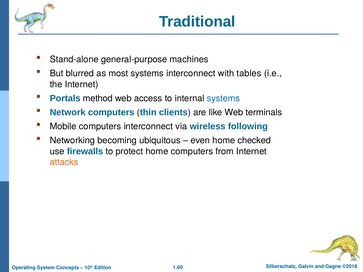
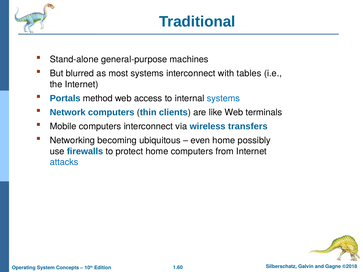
following: following -> transfers
checked: checked -> possibly
attacks colour: orange -> blue
